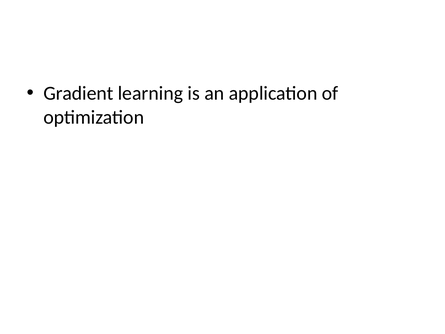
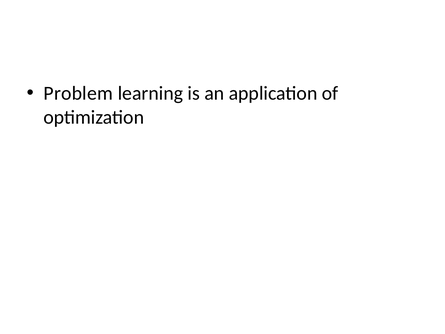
Gradient: Gradient -> Problem
